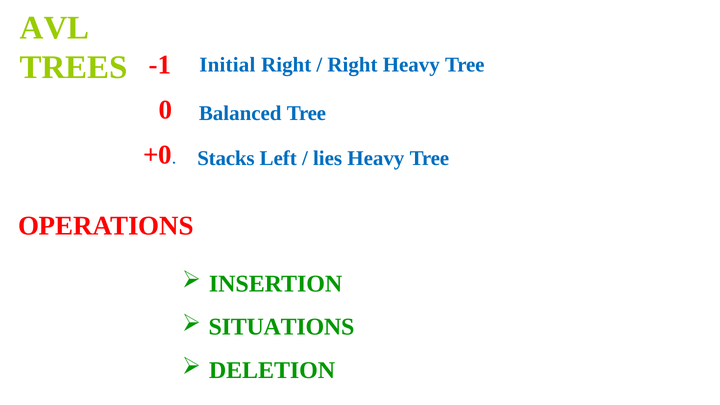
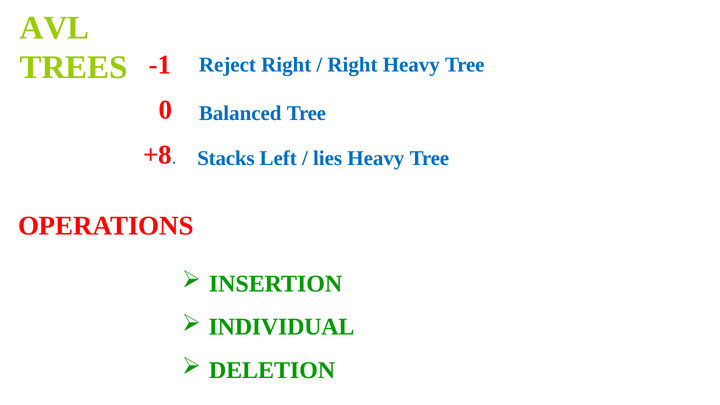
Initial: Initial -> Reject
+0: +0 -> +8
SITUATIONS: SITUATIONS -> INDIVIDUAL
